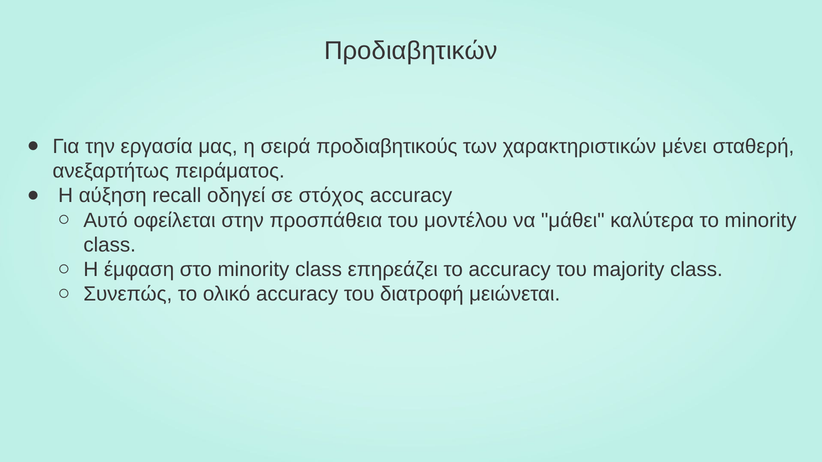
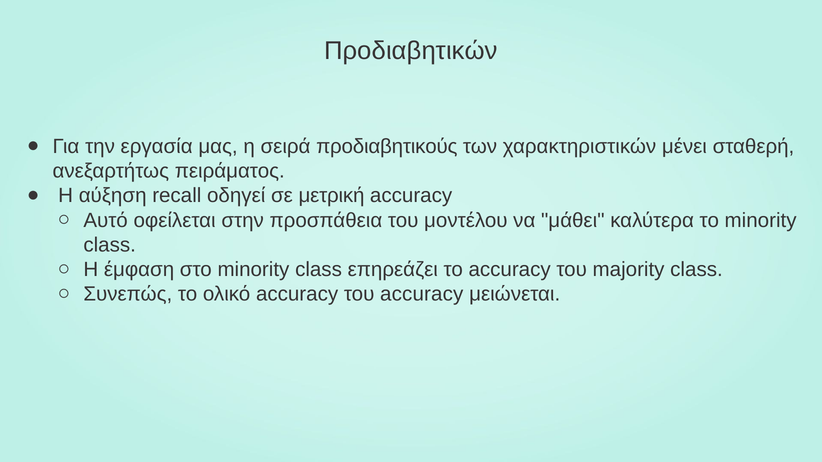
στόχος: στόχος -> μετρική
του διατροφή: διατροφή -> accuracy
